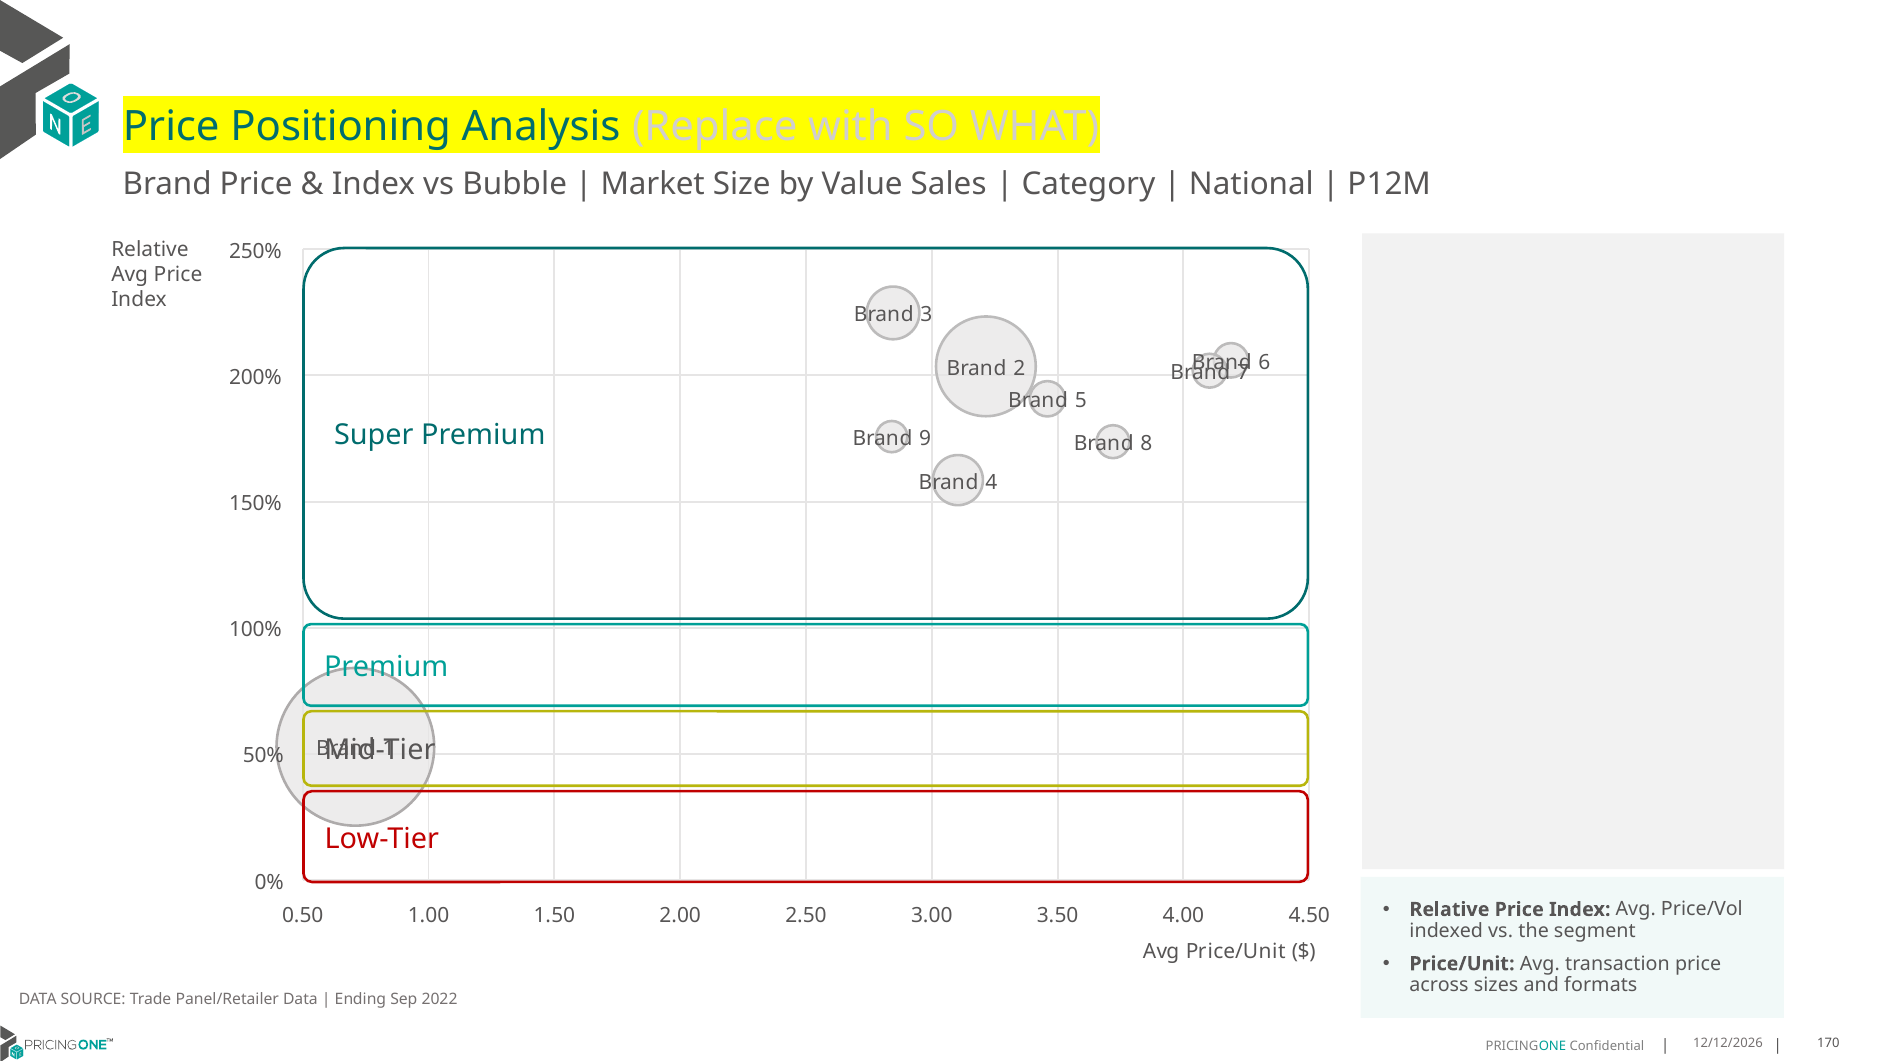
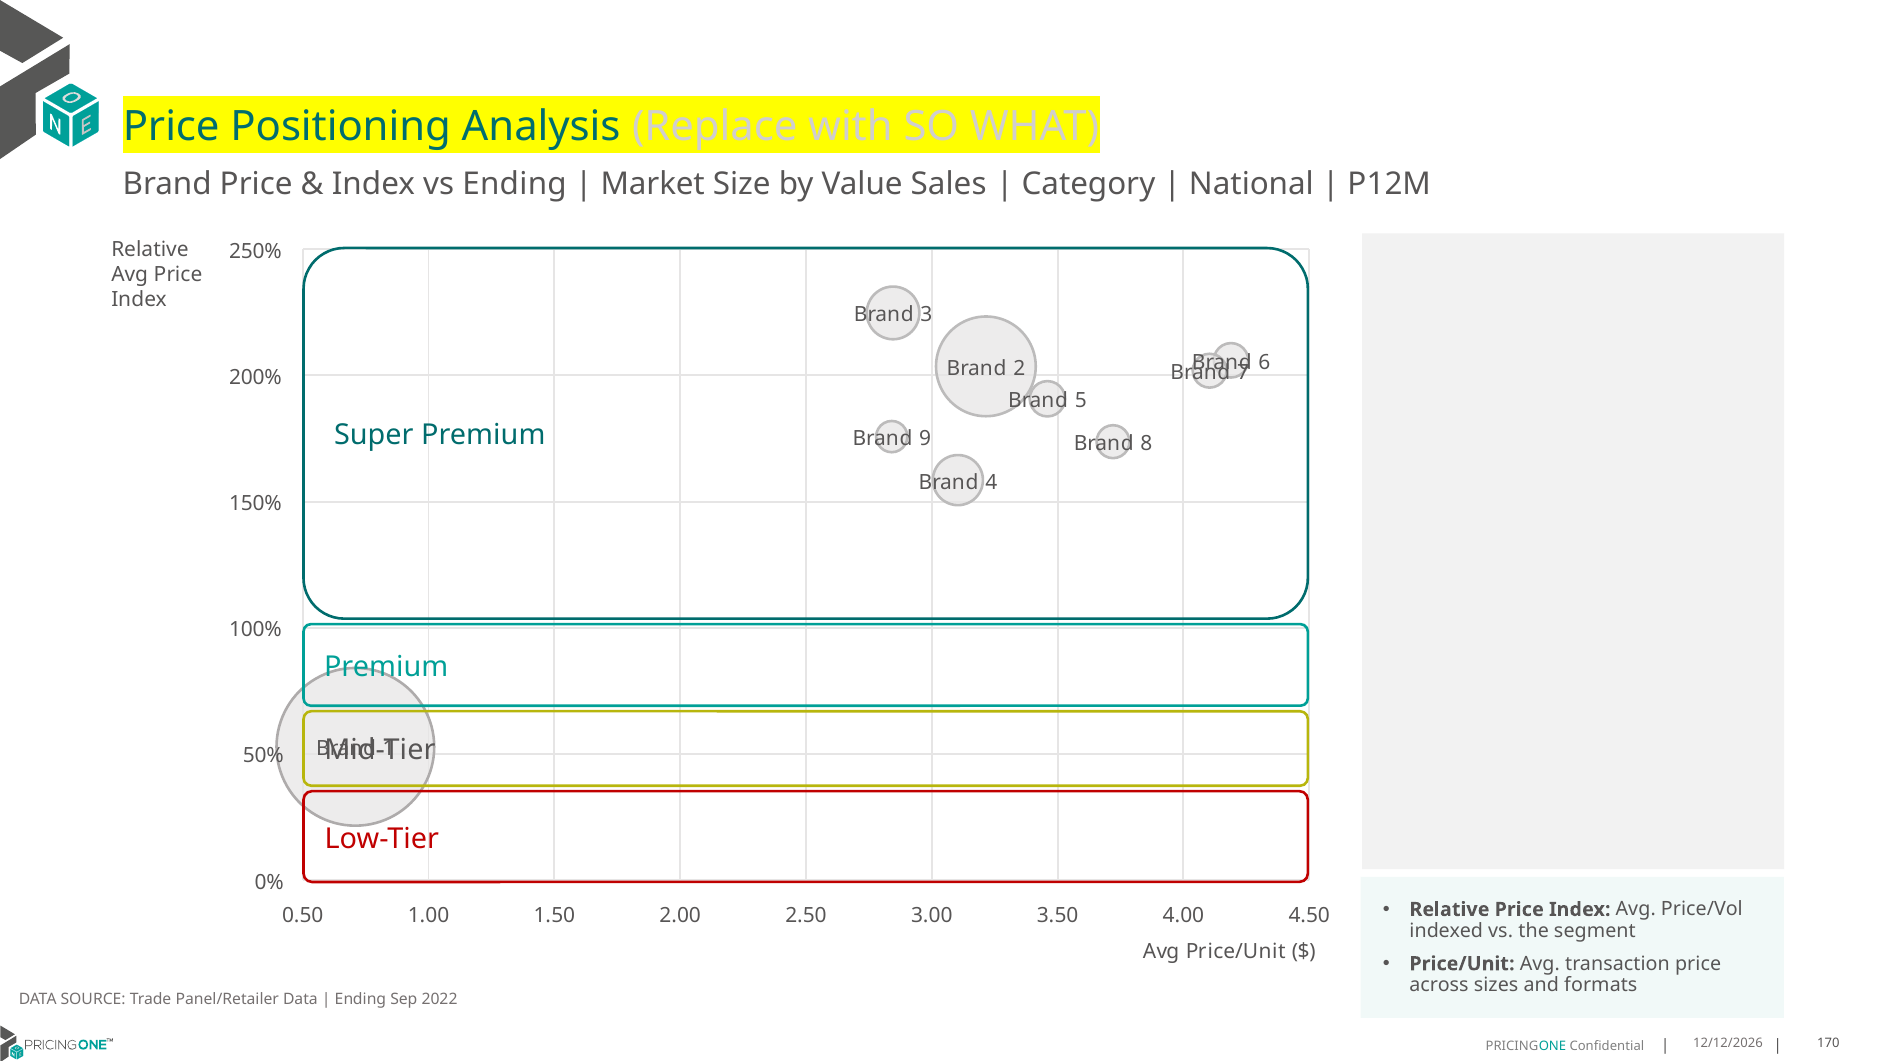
vs Bubble: Bubble -> Ending
